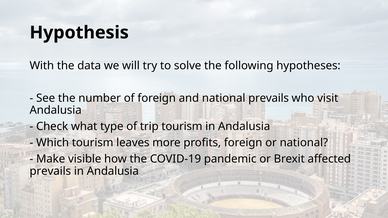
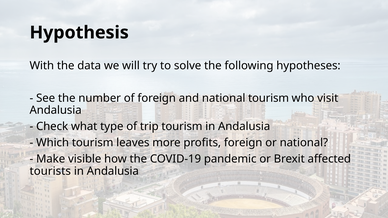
national prevails: prevails -> tourism
prevails at (50, 171): prevails -> tourists
